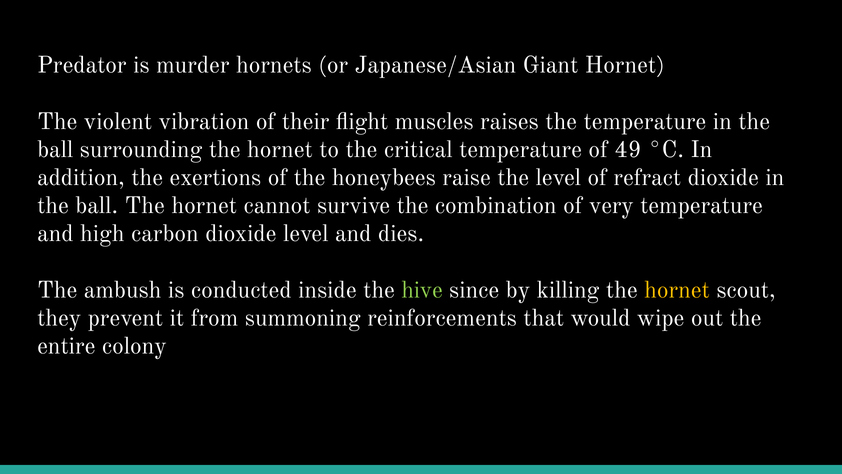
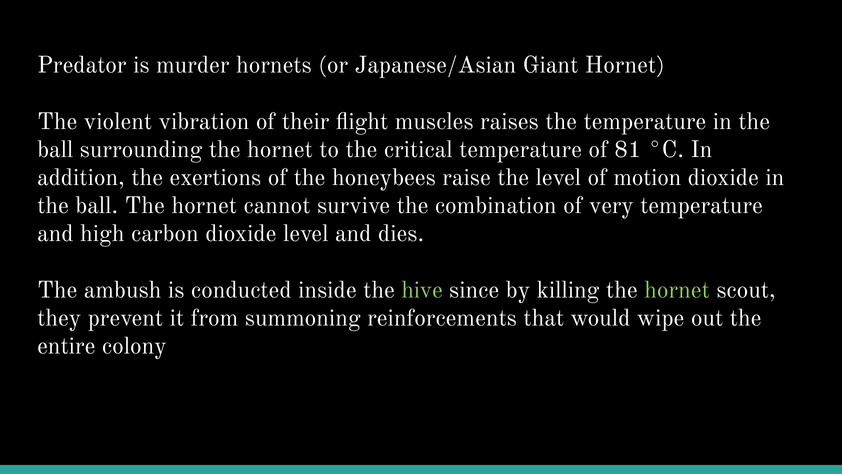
49: 49 -> 81
refract: refract -> motion
hornet at (677, 290) colour: yellow -> light green
